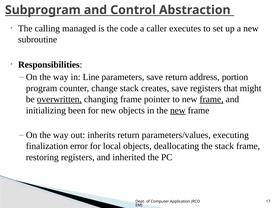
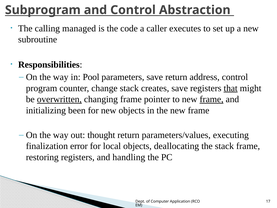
Line: Line -> Pool
address portion: portion -> control
that underline: none -> present
new at (178, 110) underline: present -> none
inherits: inherits -> thought
inherited: inherited -> handling
